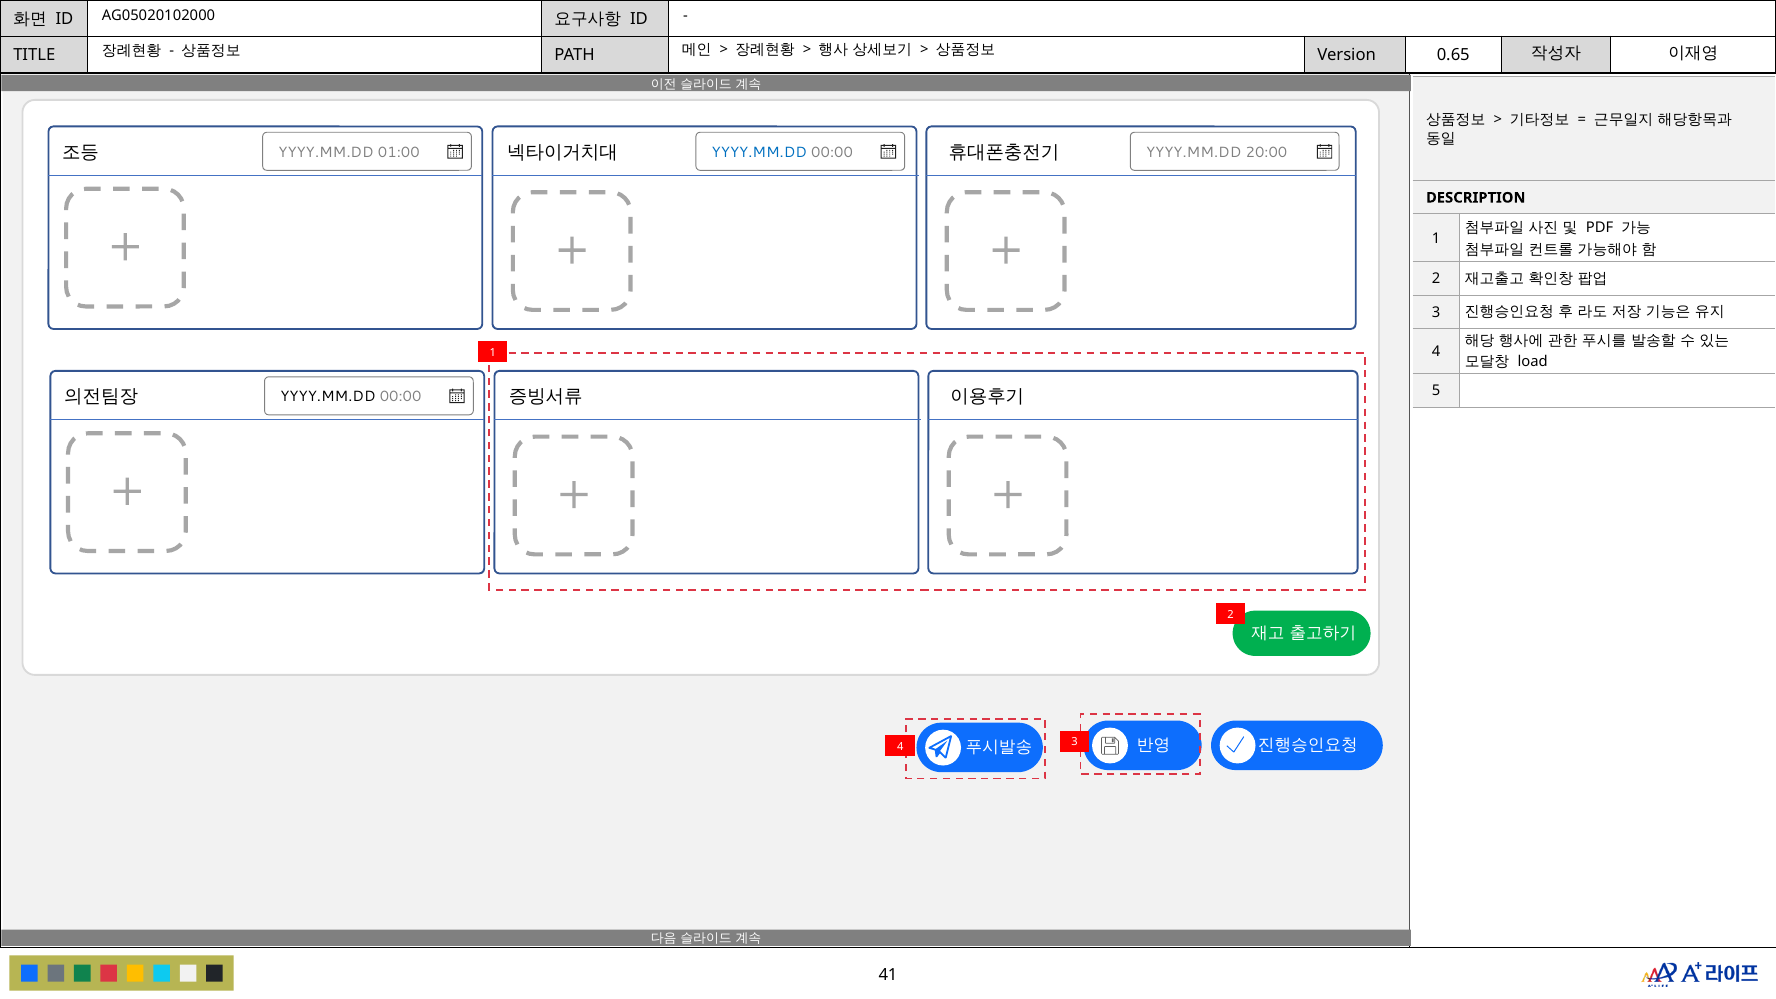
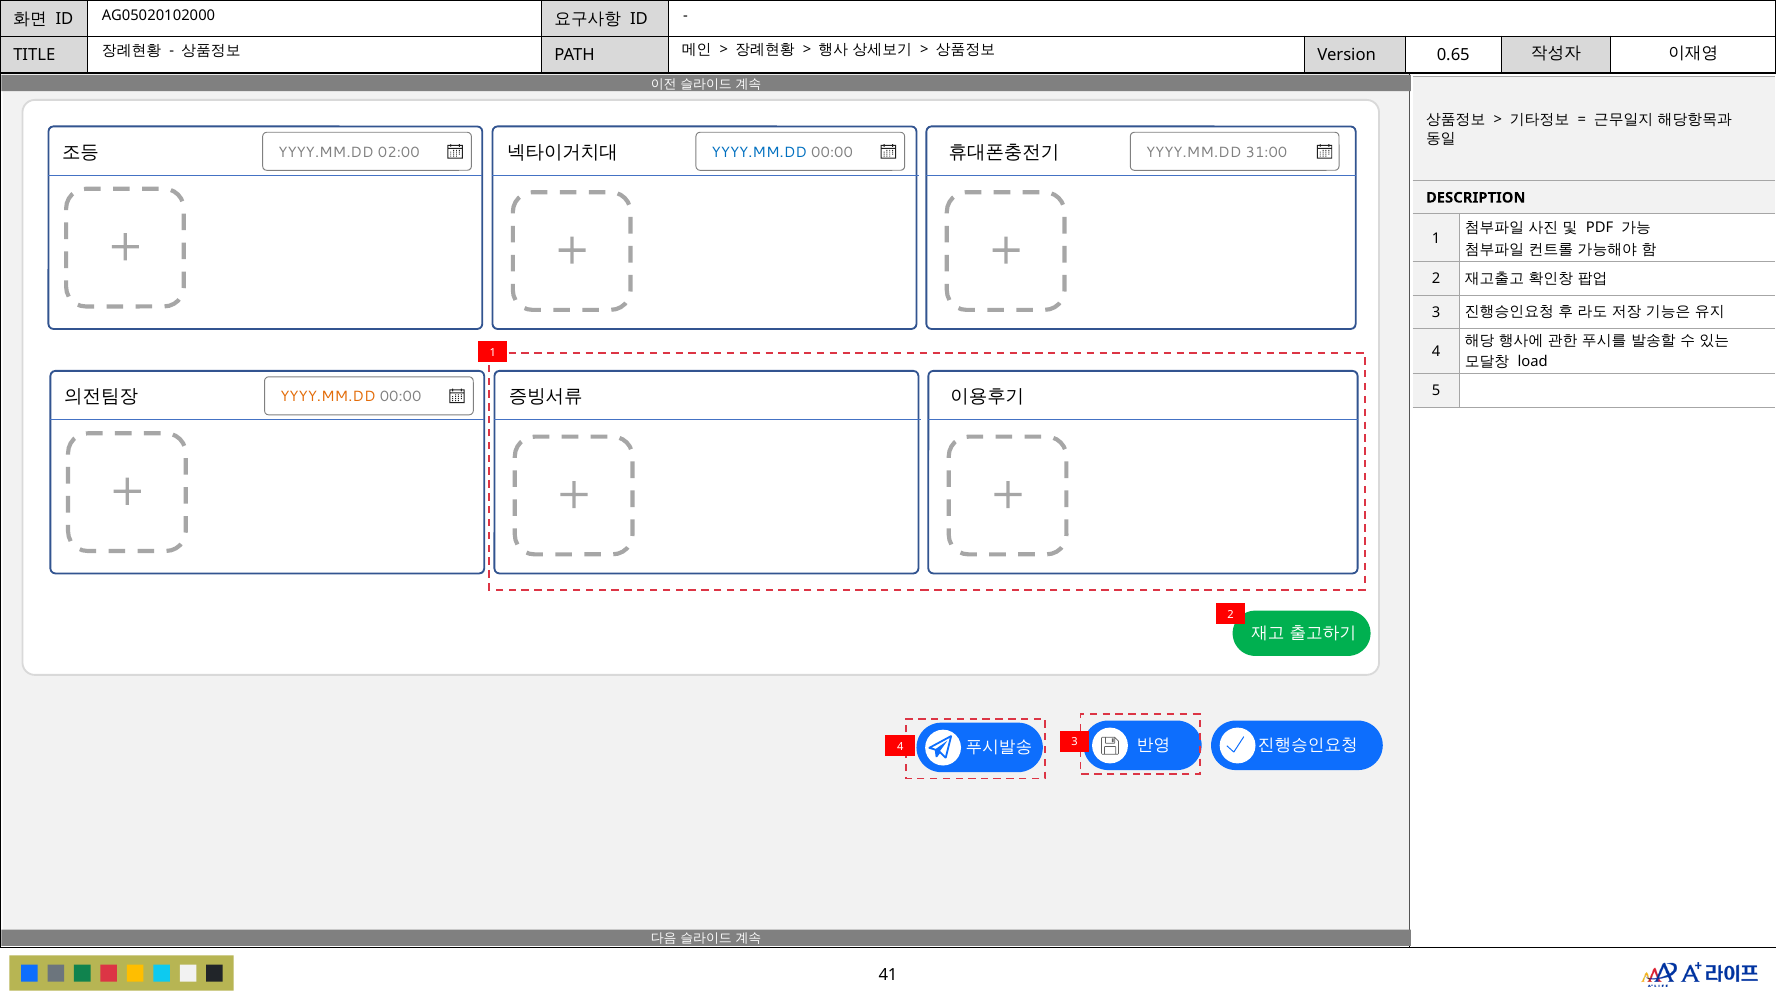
01:00: 01:00 -> 02:00
20:00: 20:00 -> 31:00
YYYY.MM.DD at (328, 397) colour: black -> orange
